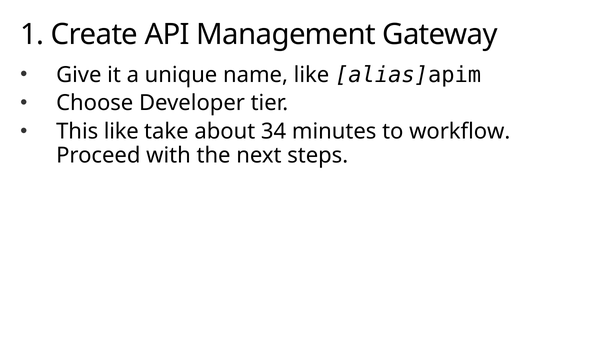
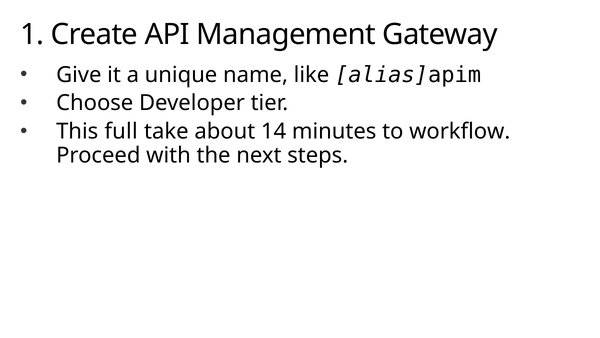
This like: like -> full
34: 34 -> 14
